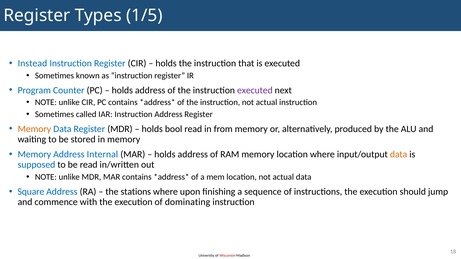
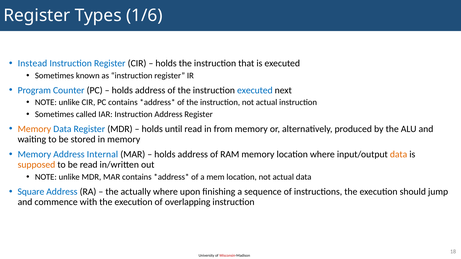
1/5: 1/5 -> 1/6
executed at (255, 90) colour: purple -> blue
bool: bool -> until
supposed colour: blue -> orange
stations: stations -> actually
dominating: dominating -> overlapping
